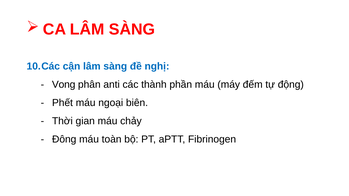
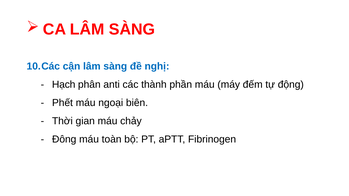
Vong: Vong -> Hạch
